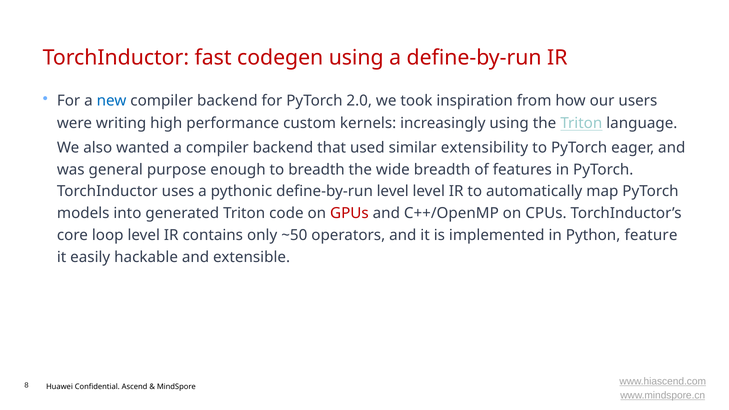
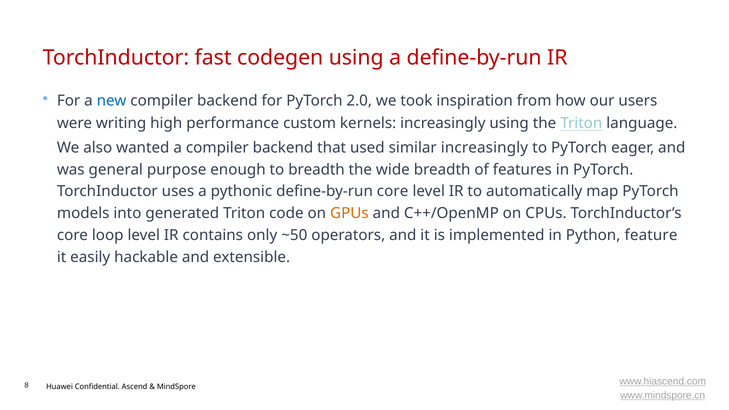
similar extensibility: extensibility -> increasingly
define-by-run level: level -> core
GPUs colour: red -> orange
